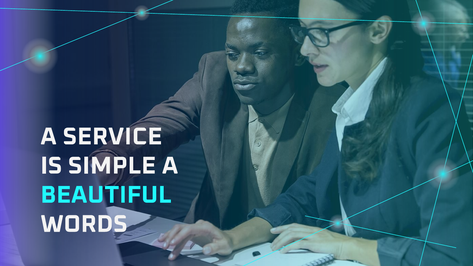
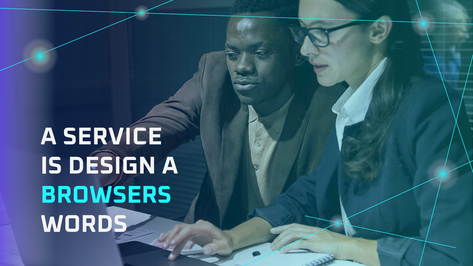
SIMPLE: SIMPLE -> DESIGN
BEAUTIFUL: BEAUTIFUL -> BROWSERS
